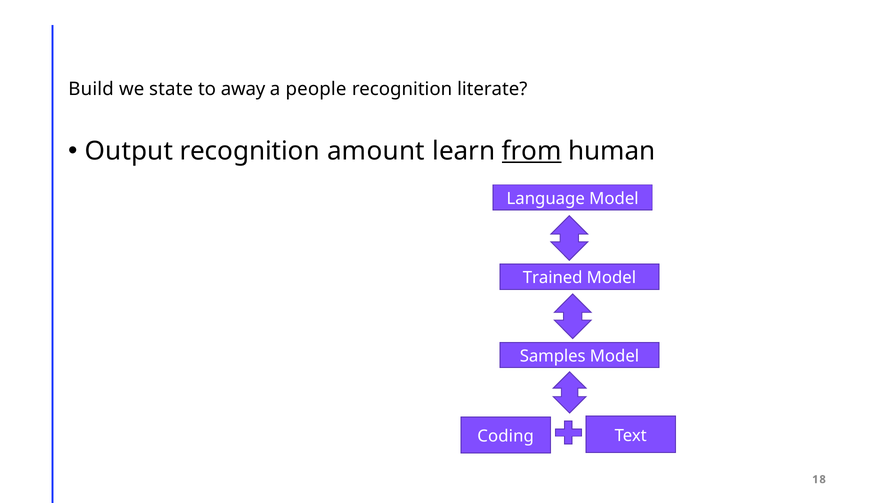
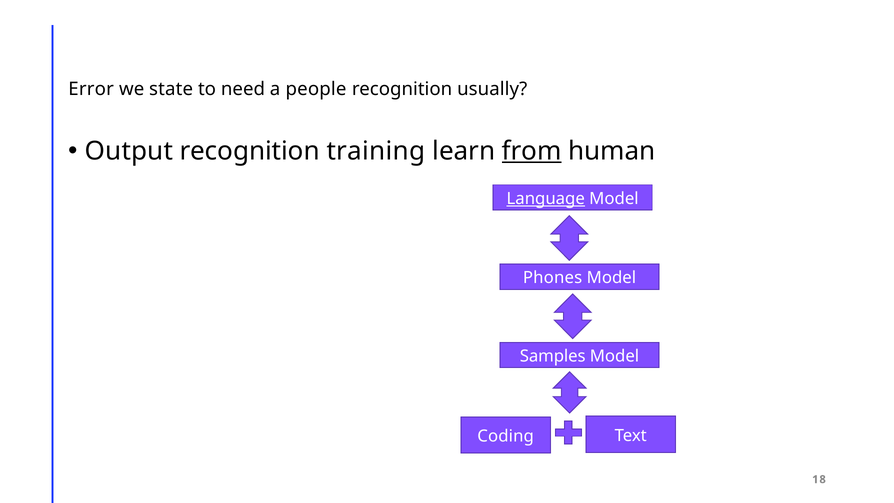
Build: Build -> Error
away: away -> need
literate: literate -> usually
amount: amount -> training
Language underline: none -> present
Trained: Trained -> Phones
